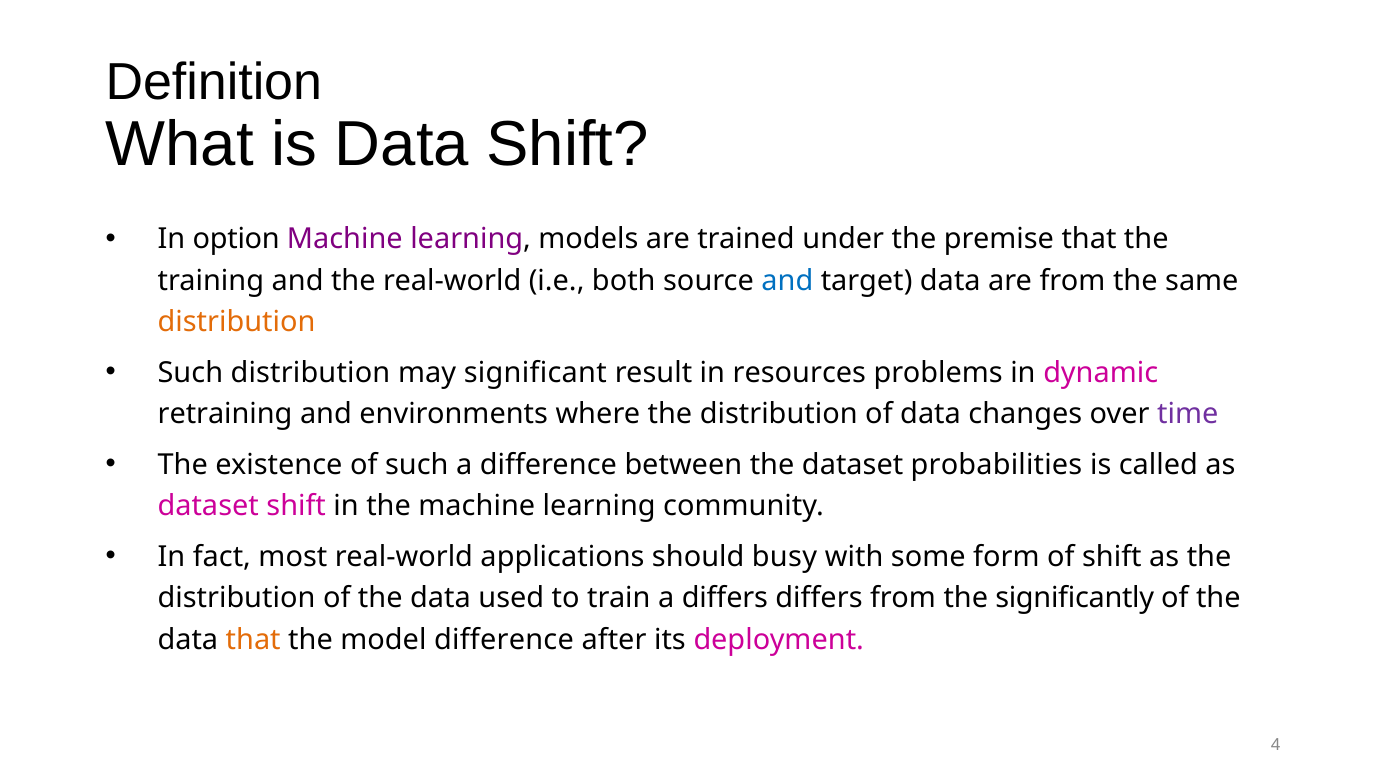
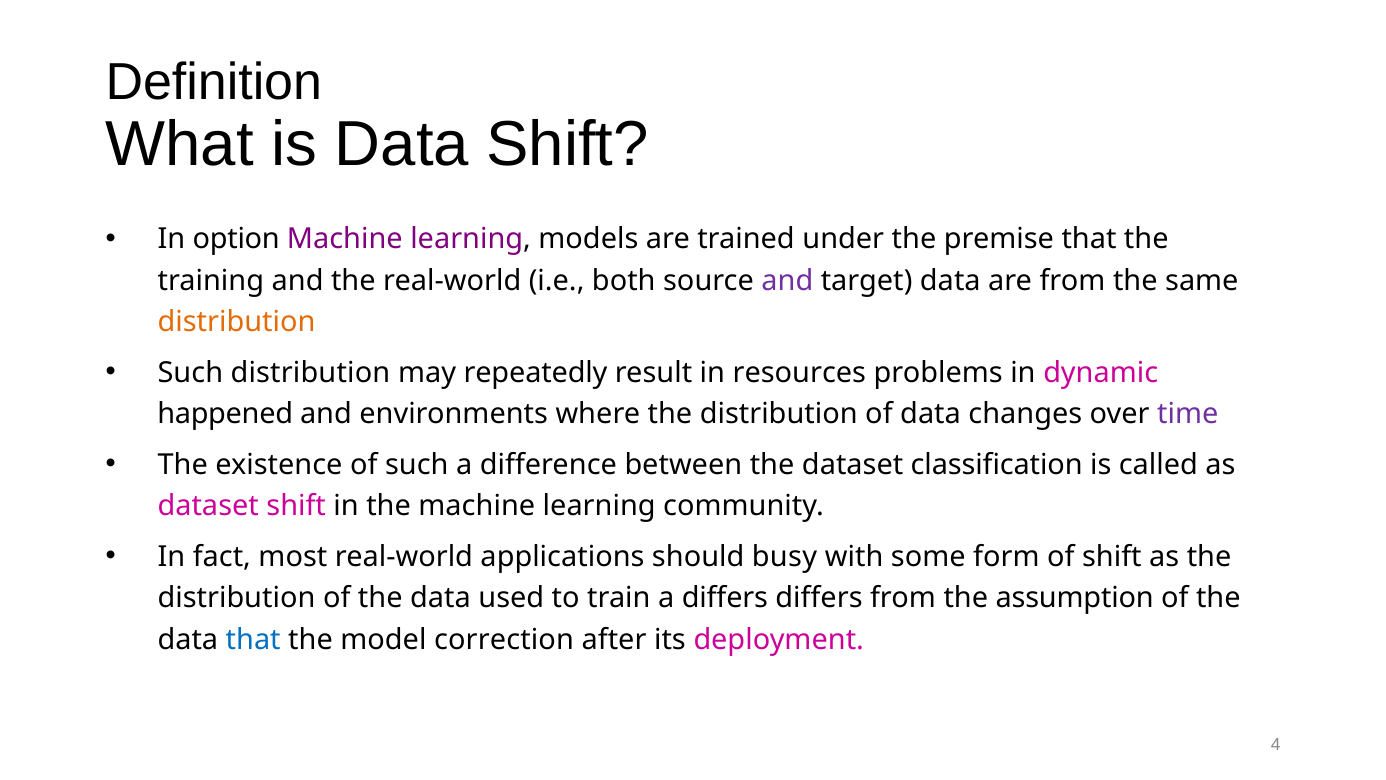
and at (787, 281) colour: blue -> purple
significant: significant -> repeatedly
retraining: retraining -> happened
probabilities: probabilities -> classification
significantly: significantly -> assumption
that at (253, 640) colour: orange -> blue
model difference: difference -> correction
